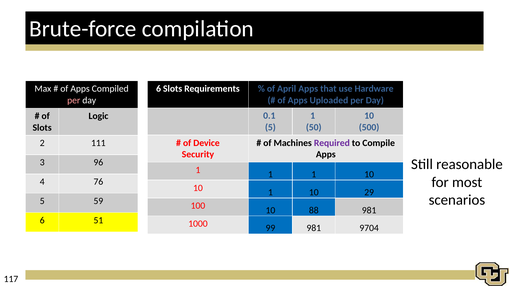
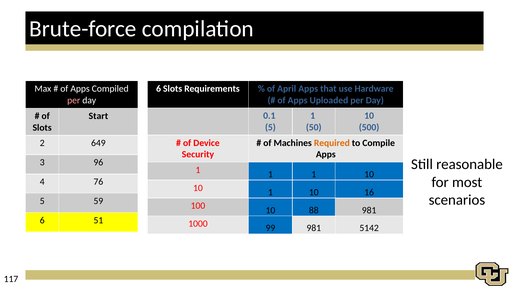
Logic: Logic -> Start
Required colour: purple -> orange
111: 111 -> 649
29: 29 -> 16
9704: 9704 -> 5142
